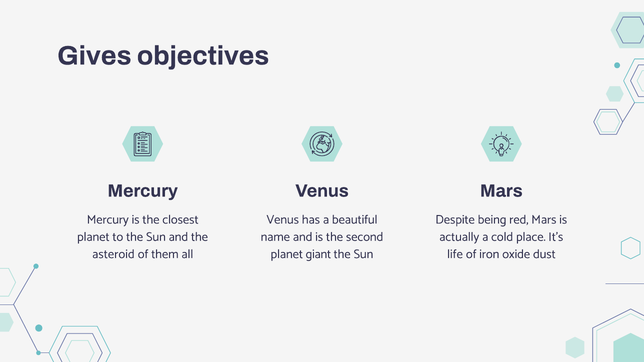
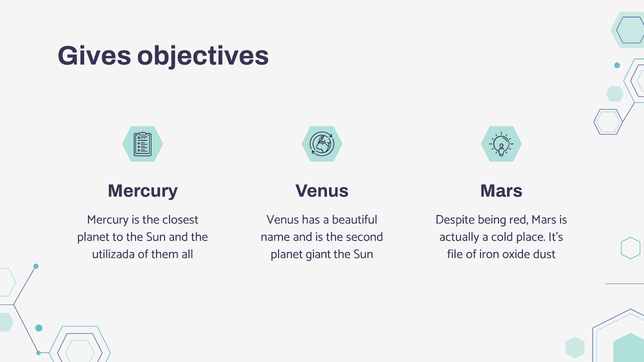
asteroid: asteroid -> utilizada
life: life -> file
